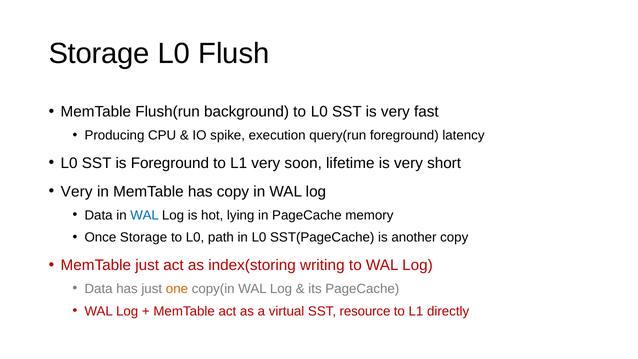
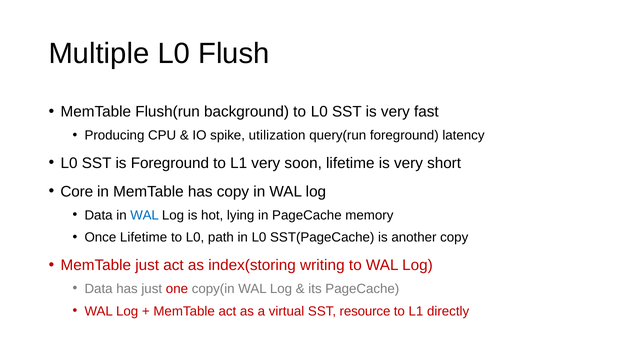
Storage at (99, 54): Storage -> Multiple
execution: execution -> utilization
Very at (77, 192): Very -> Core
Once Storage: Storage -> Lifetime
one colour: orange -> red
